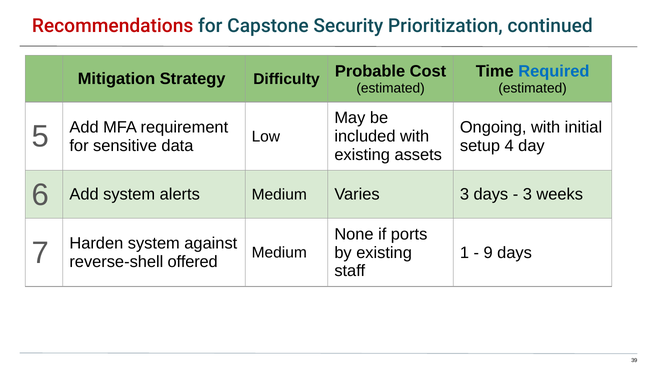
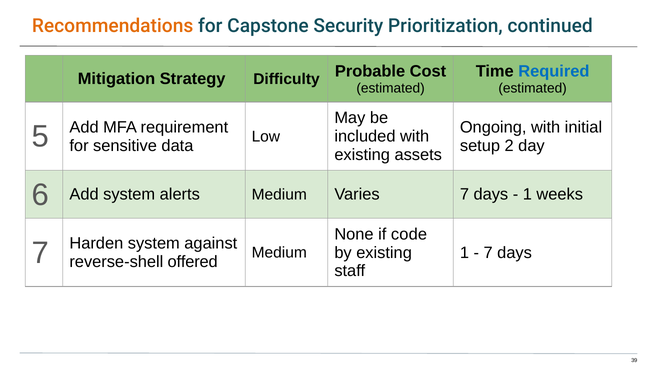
Recommendations colour: red -> orange
4: 4 -> 2
Varies 3: 3 -> 7
3 at (527, 194): 3 -> 1
ports: ports -> code
9 at (488, 252): 9 -> 7
